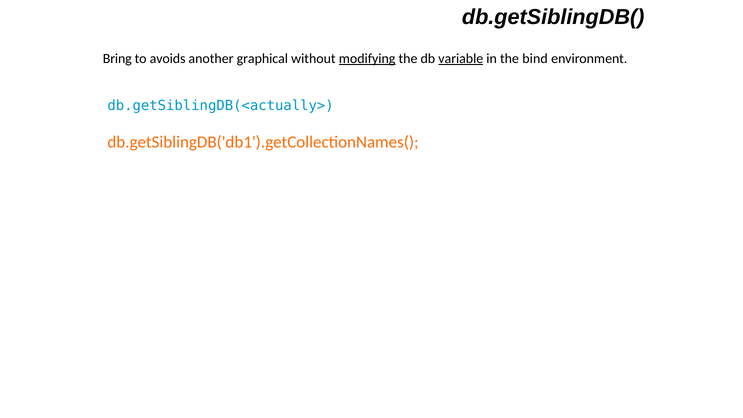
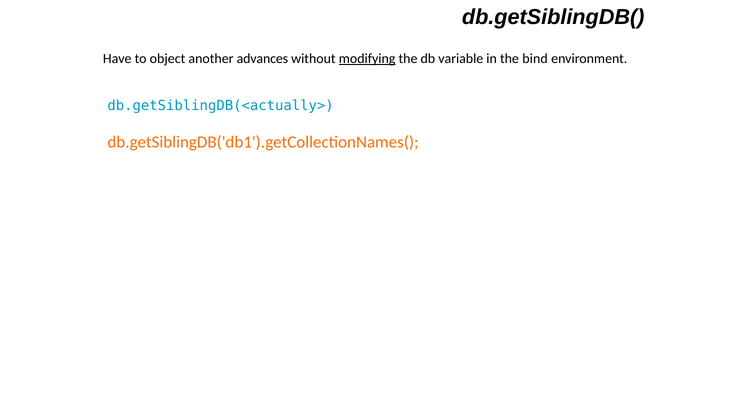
Bring: Bring -> Have
avoids: avoids -> object
graphical: graphical -> advances
variable underline: present -> none
